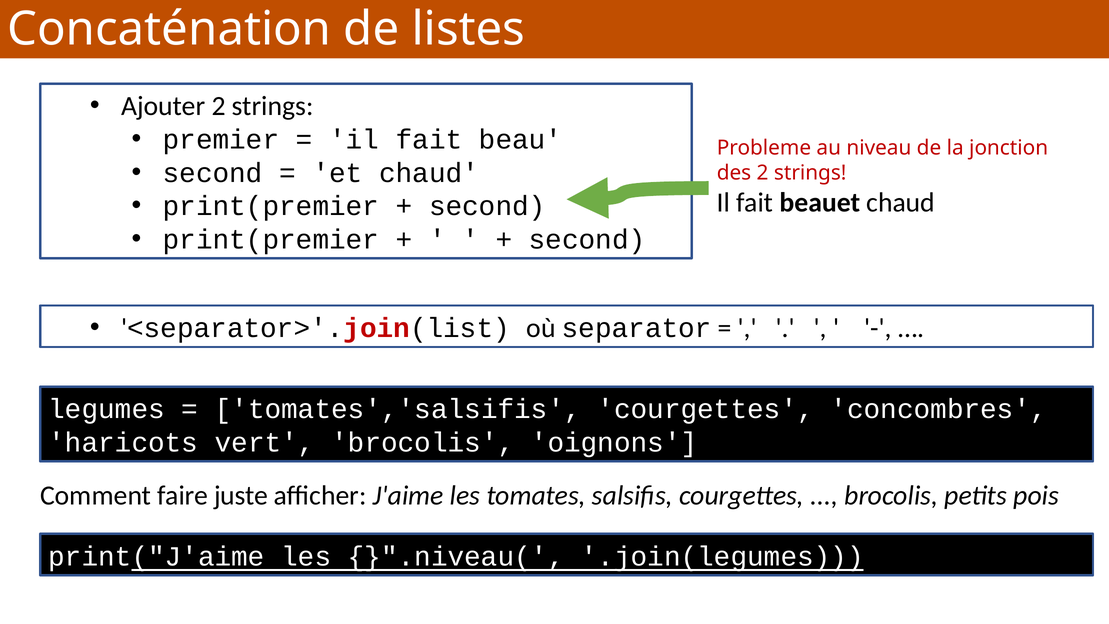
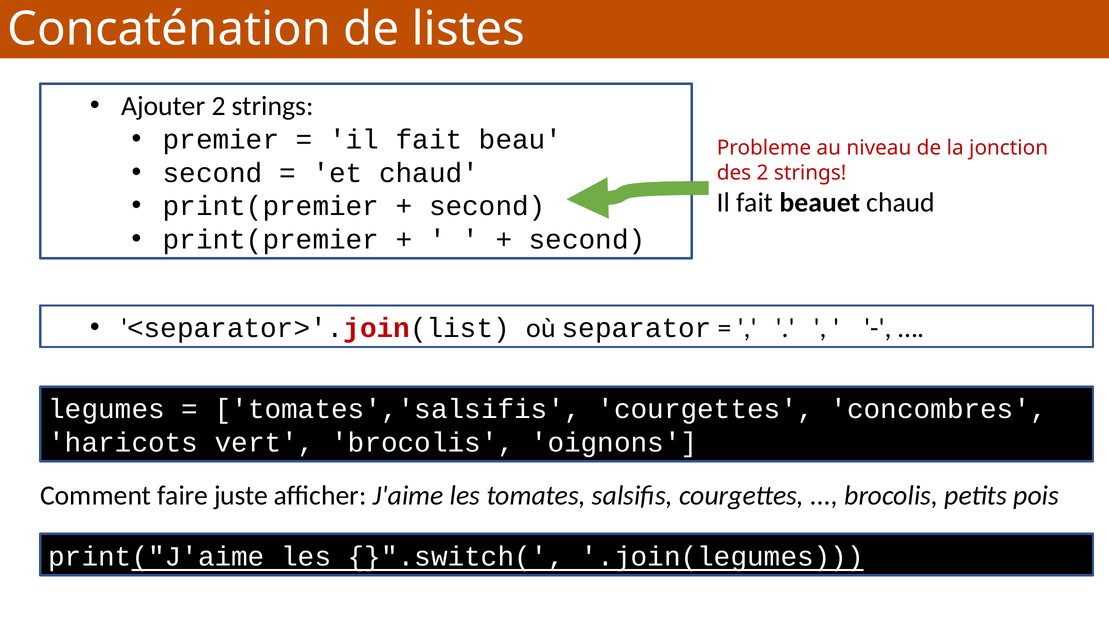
}".niveau(: }".niveau( -> }".switch(
